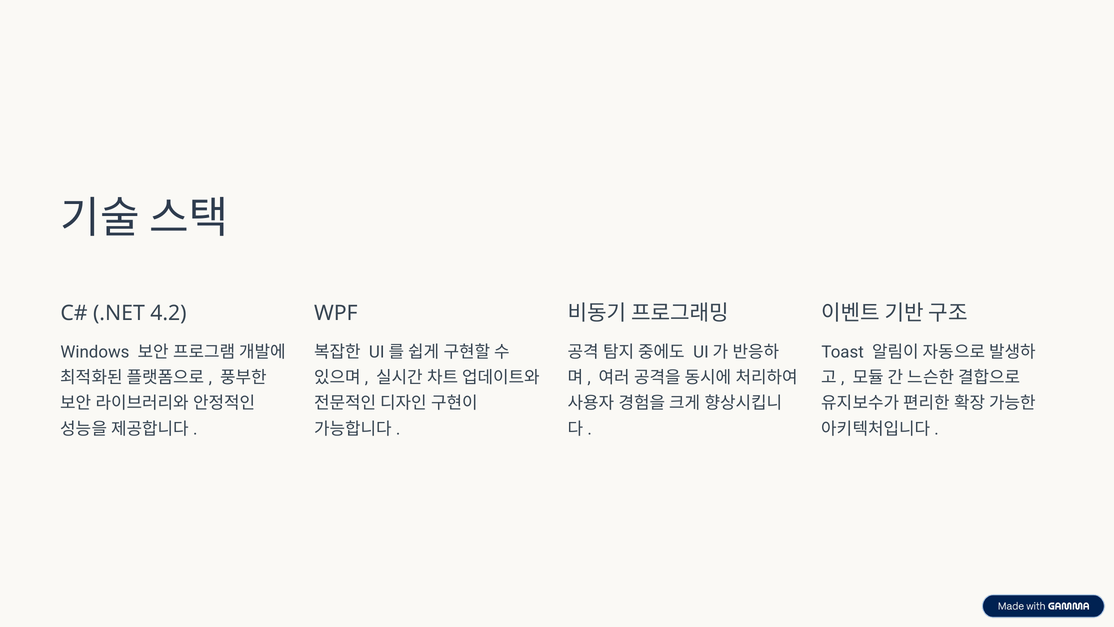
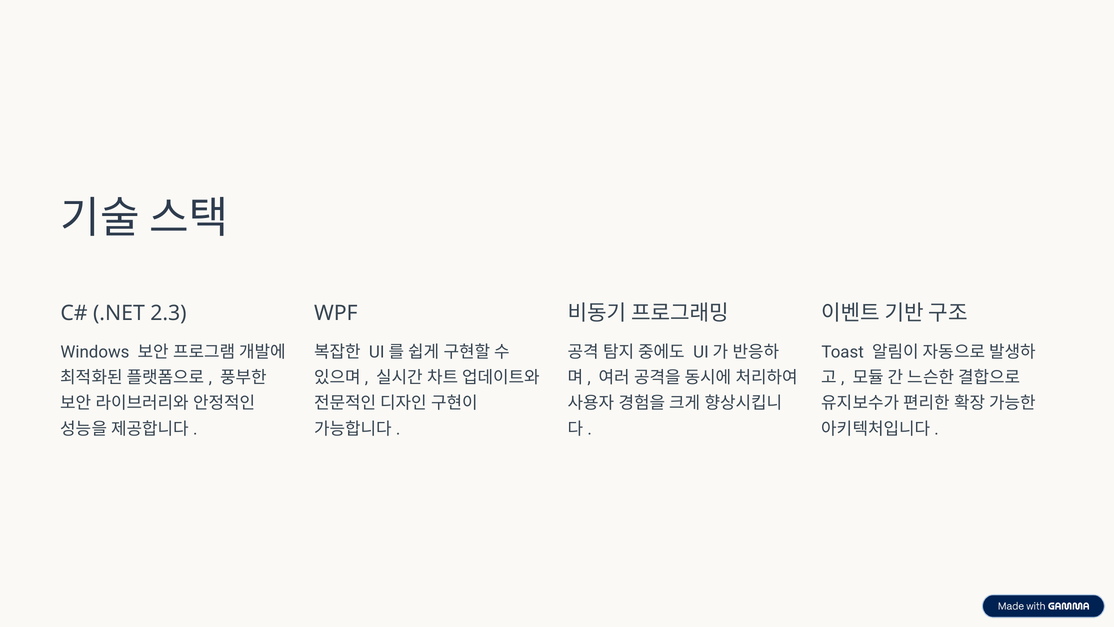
4.2: 4.2 -> 2.3
